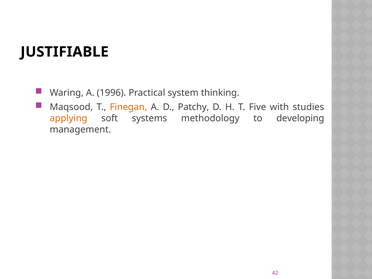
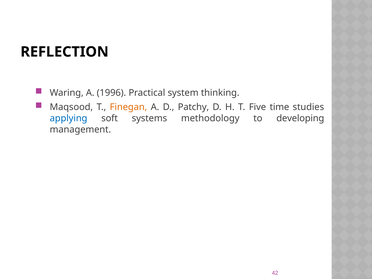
JUSTIFIABLE: JUSTIFIABLE -> REFLECTION
with: with -> time
applying colour: orange -> blue
